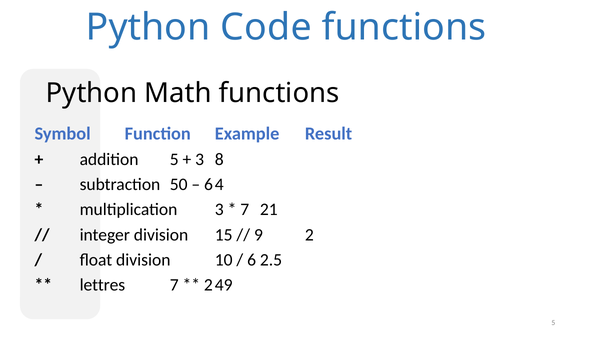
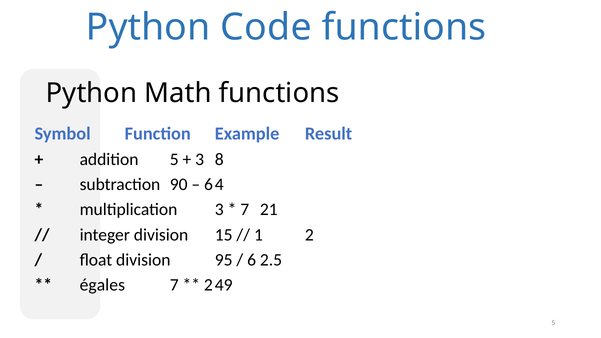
50: 50 -> 90
9: 9 -> 1
10: 10 -> 95
lettres: lettres -> égales
